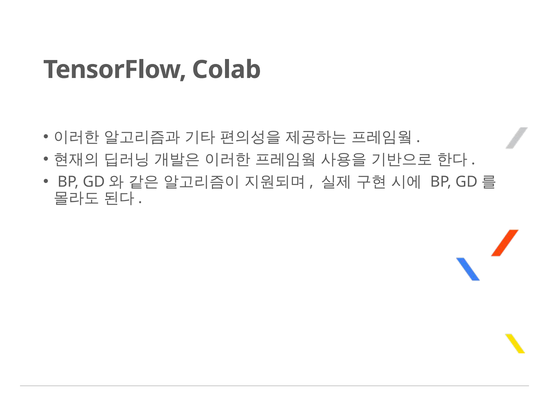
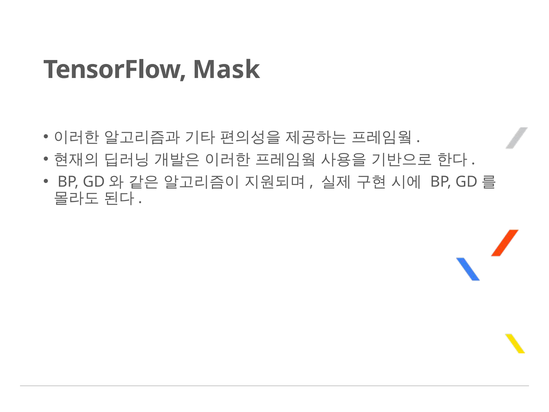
Colab: Colab -> Mask
